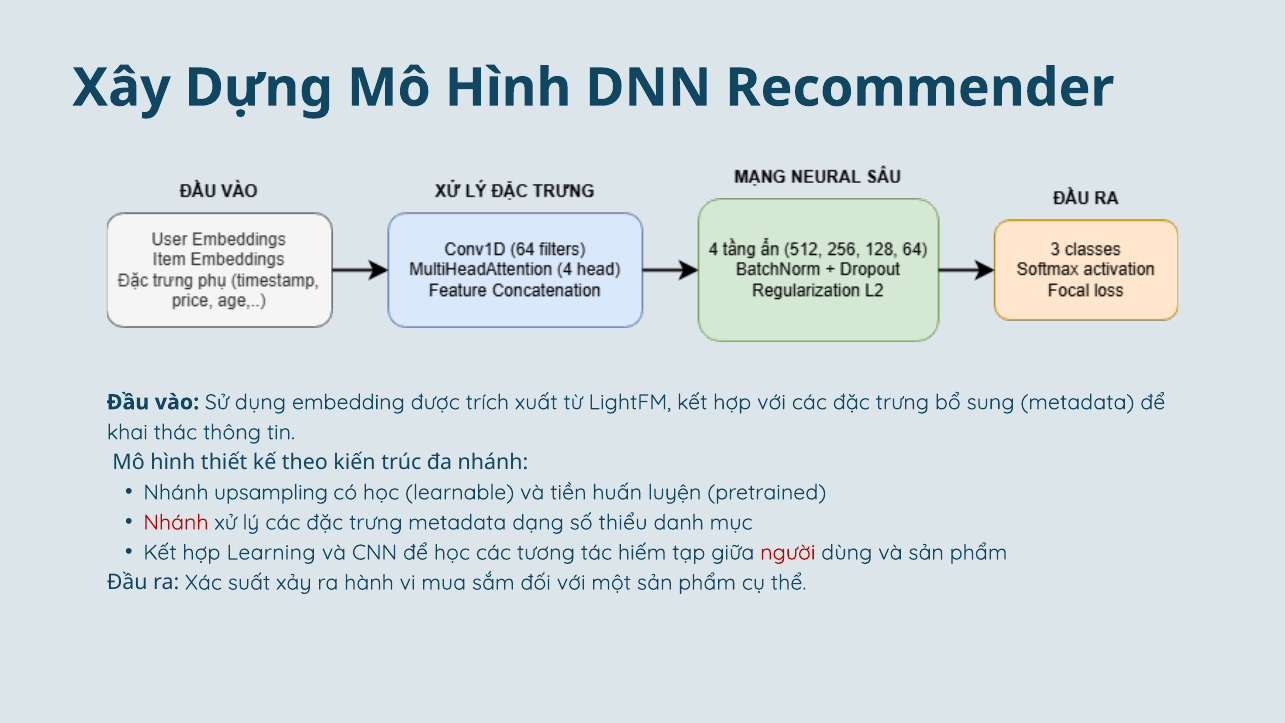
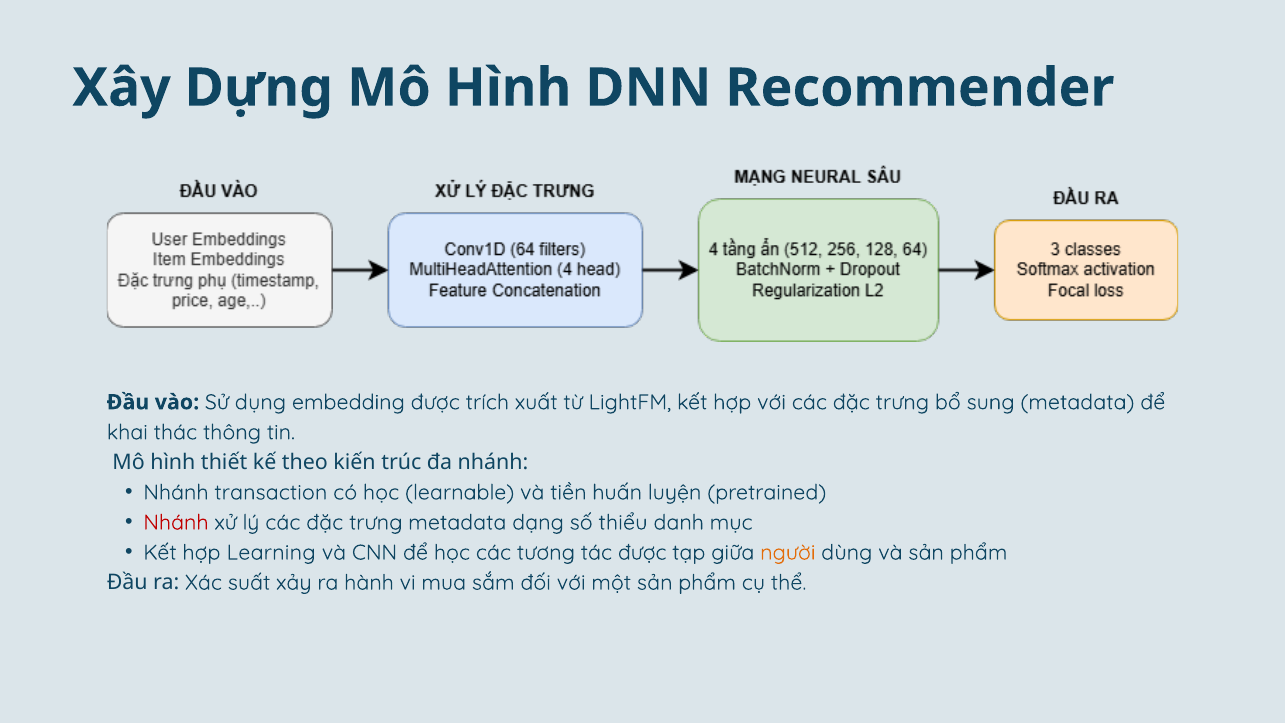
upsampling: upsampling -> transaction
tác hiếm: hiếm -> được
người colour: red -> orange
